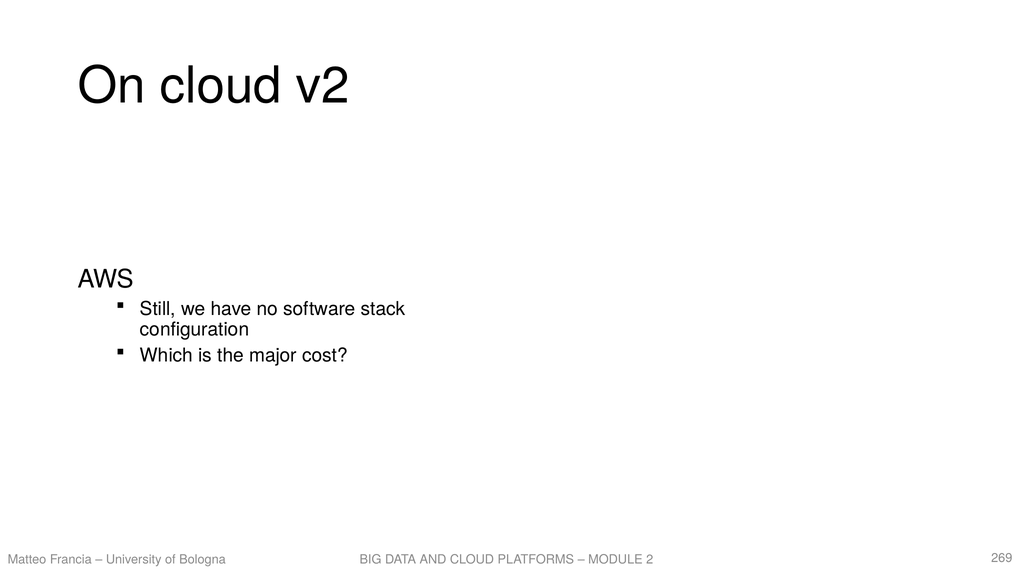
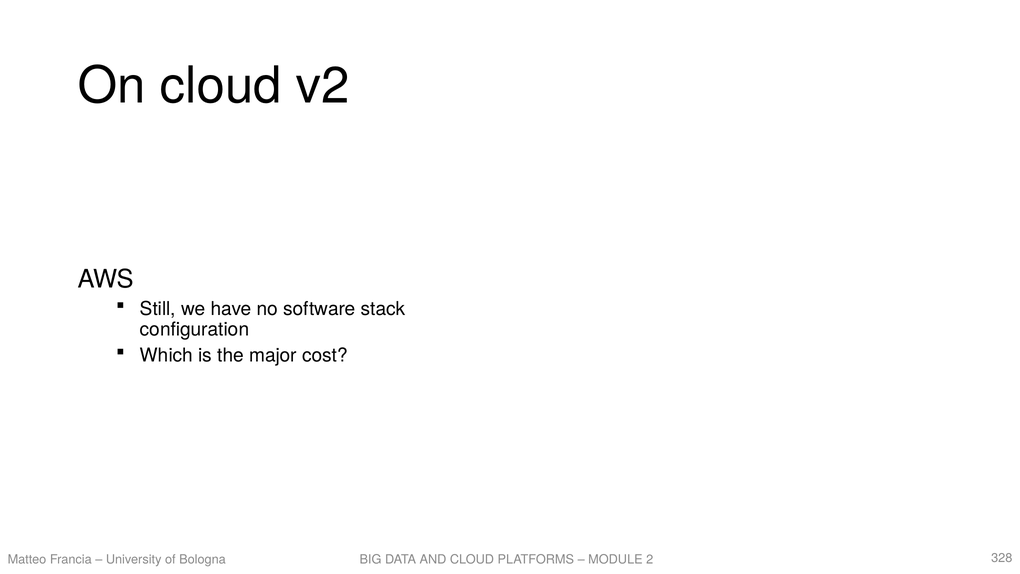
269: 269 -> 328
